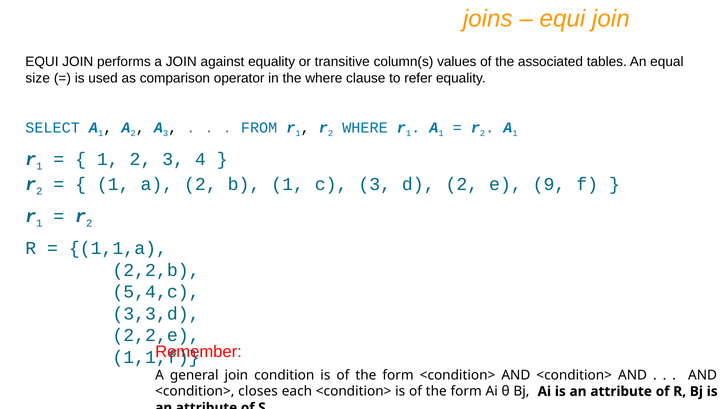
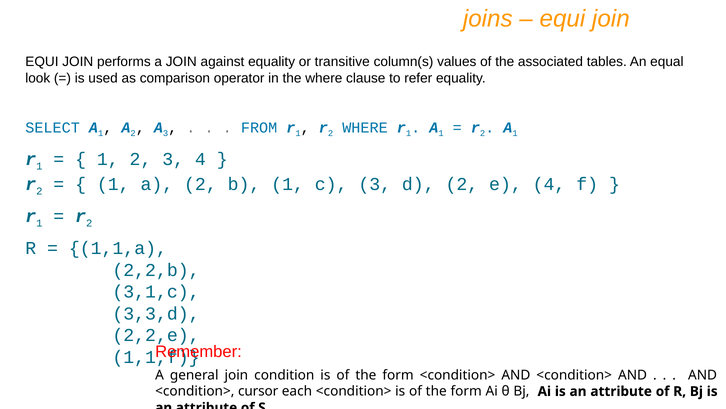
size: size -> look
e 9: 9 -> 4
5,4,c: 5,4,c -> 3,1,c
closes: closes -> cursor
